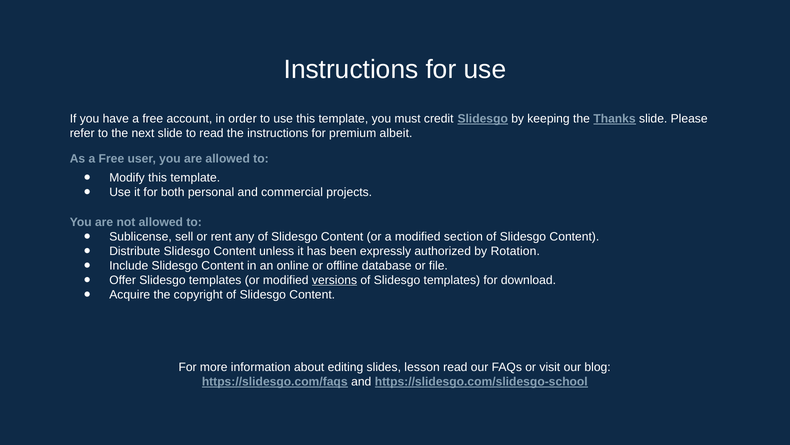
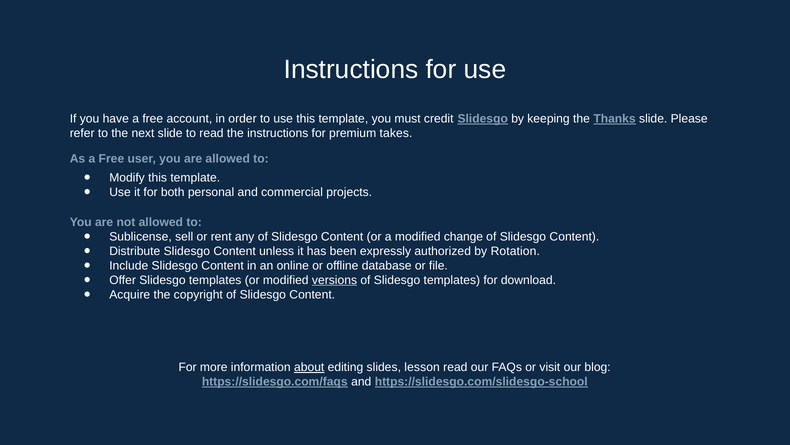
albeit: albeit -> takes
section: section -> change
about underline: none -> present
